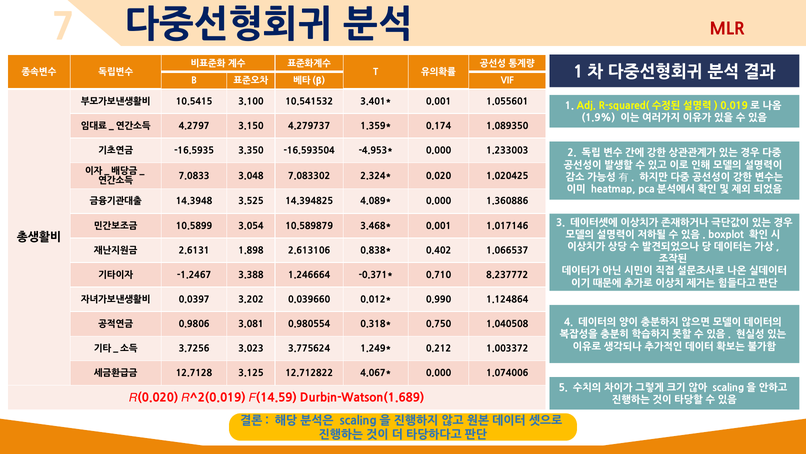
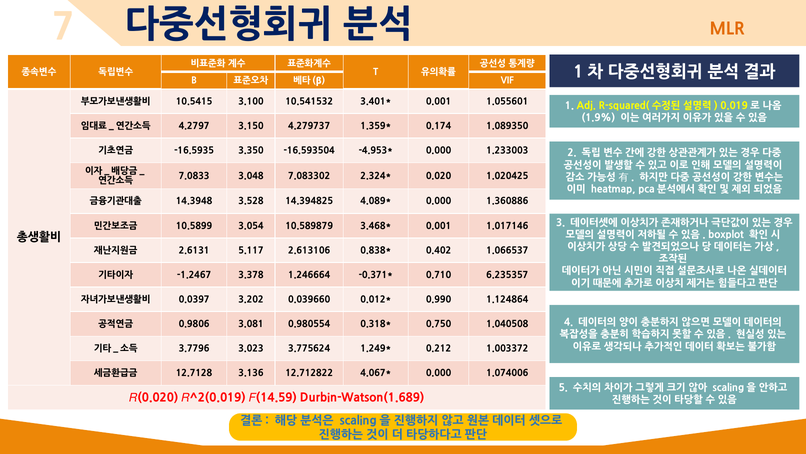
MLR colour: red -> orange
3.525: 3.525 -> 3.528
1.898: 1.898 -> 5.117
3.388: 3.388 -> 3.378
8.237772: 8.237772 -> 6.235357
3.7256: 3.7256 -> 3.7796
3.125: 3.125 -> 3.136
